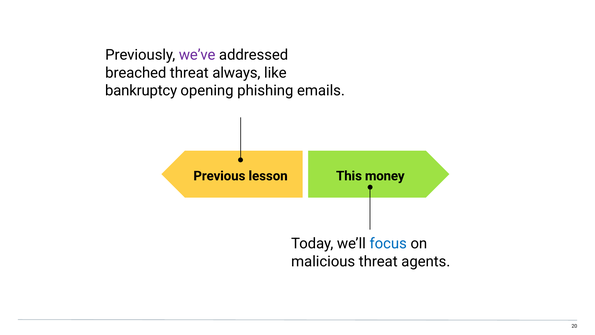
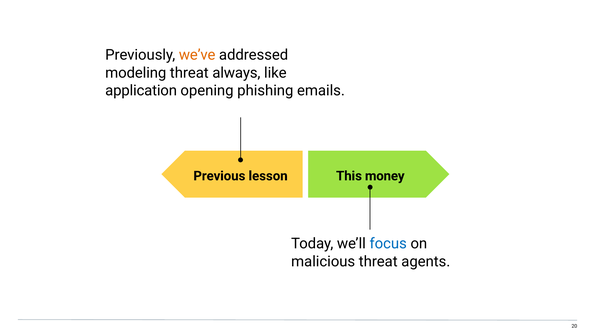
we’ve colour: purple -> orange
breached: breached -> modeling
bankruptcy: bankruptcy -> application
